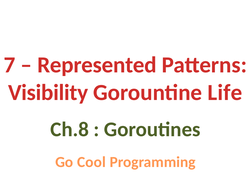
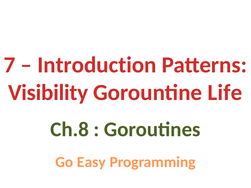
Represented: Represented -> Introduction
Cool: Cool -> Easy
